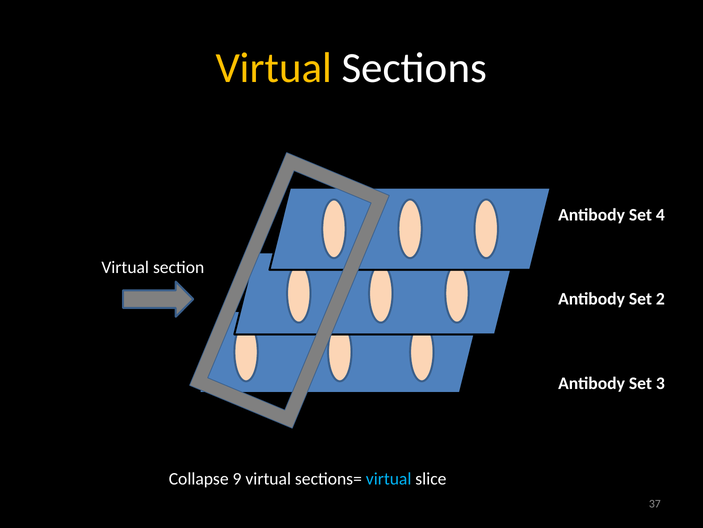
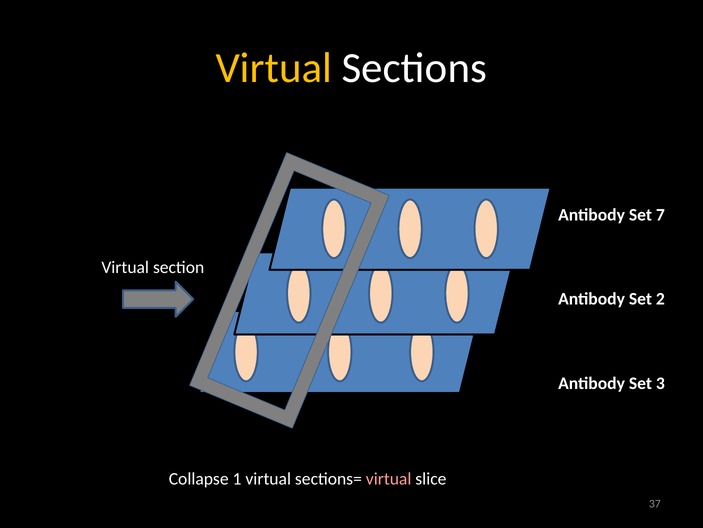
4: 4 -> 7
9: 9 -> 1
virtual at (389, 478) colour: light blue -> pink
